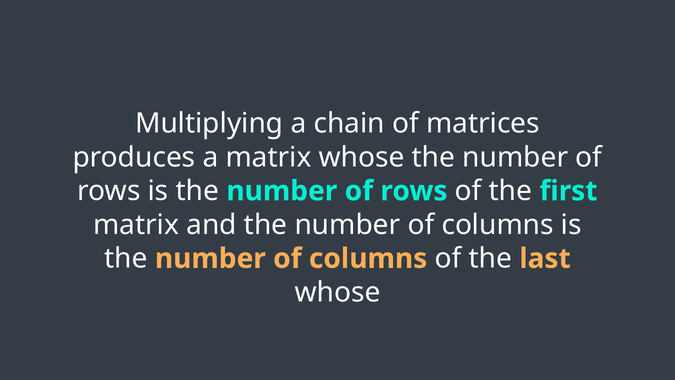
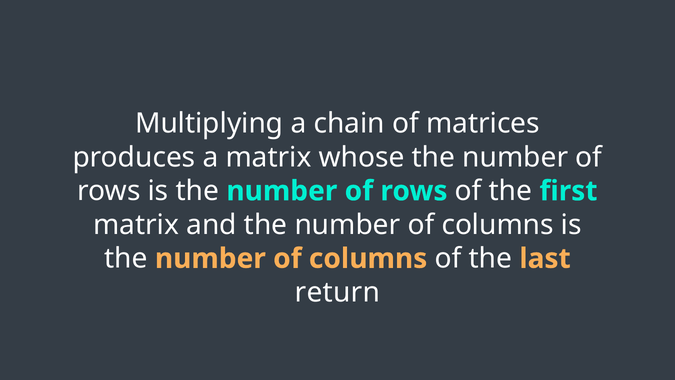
whose at (338, 292): whose -> return
